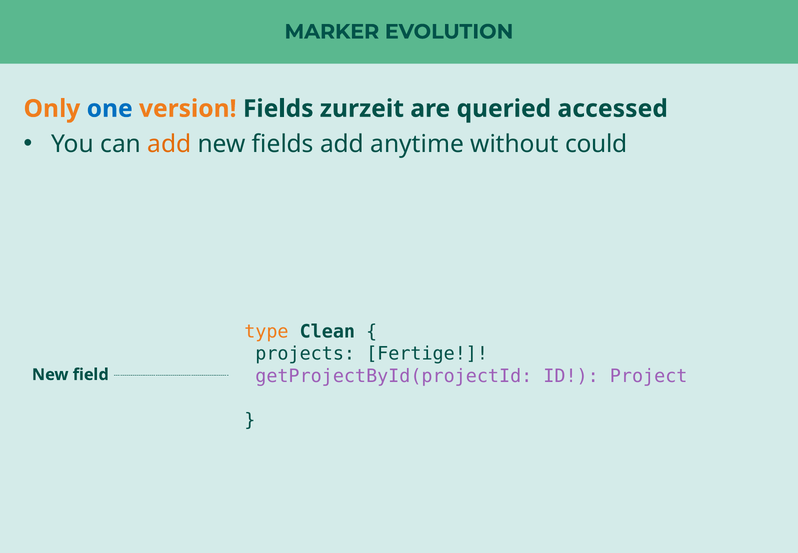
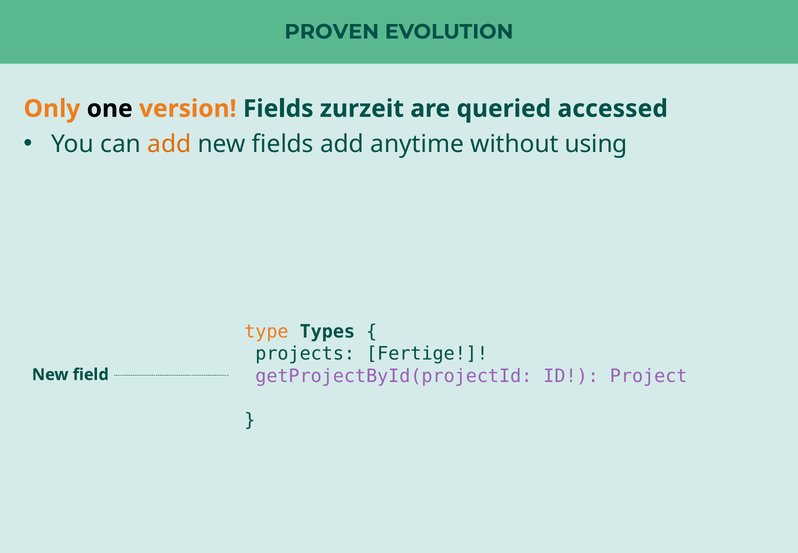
MARKER: MARKER -> PROVEN
one colour: blue -> black
could: could -> using
Clean: Clean -> Types
